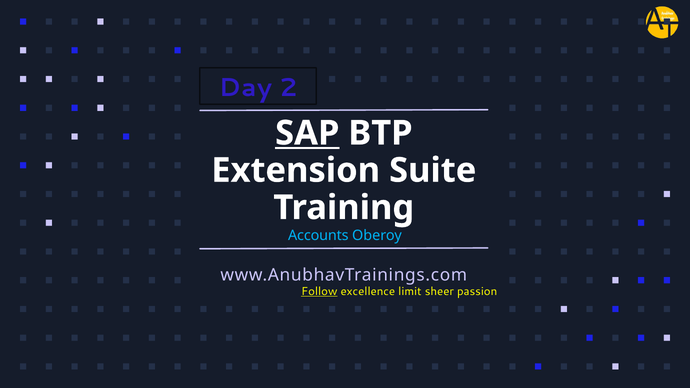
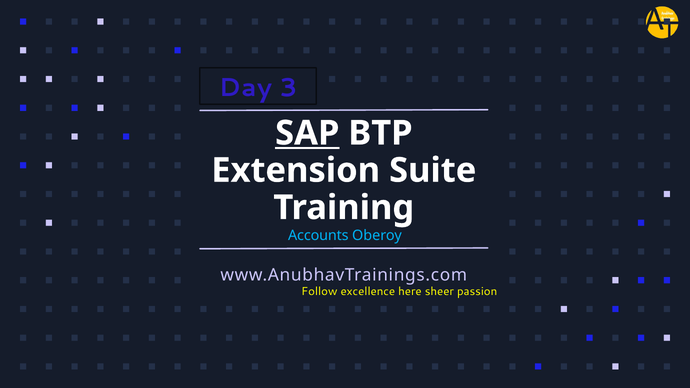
2: 2 -> 3
Follow underline: present -> none
limit: limit -> here
